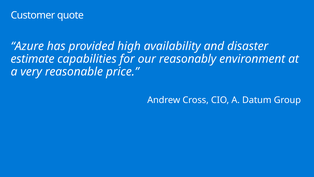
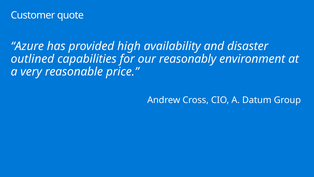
estimate: estimate -> outlined
